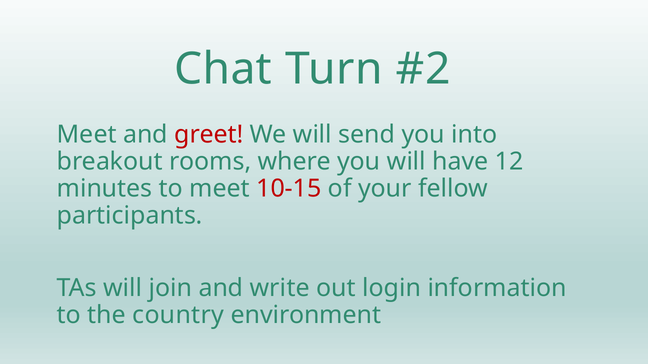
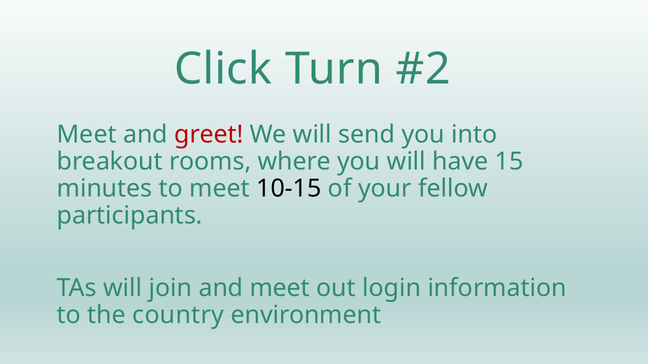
Chat: Chat -> Click
12: 12 -> 15
10-15 colour: red -> black
and write: write -> meet
